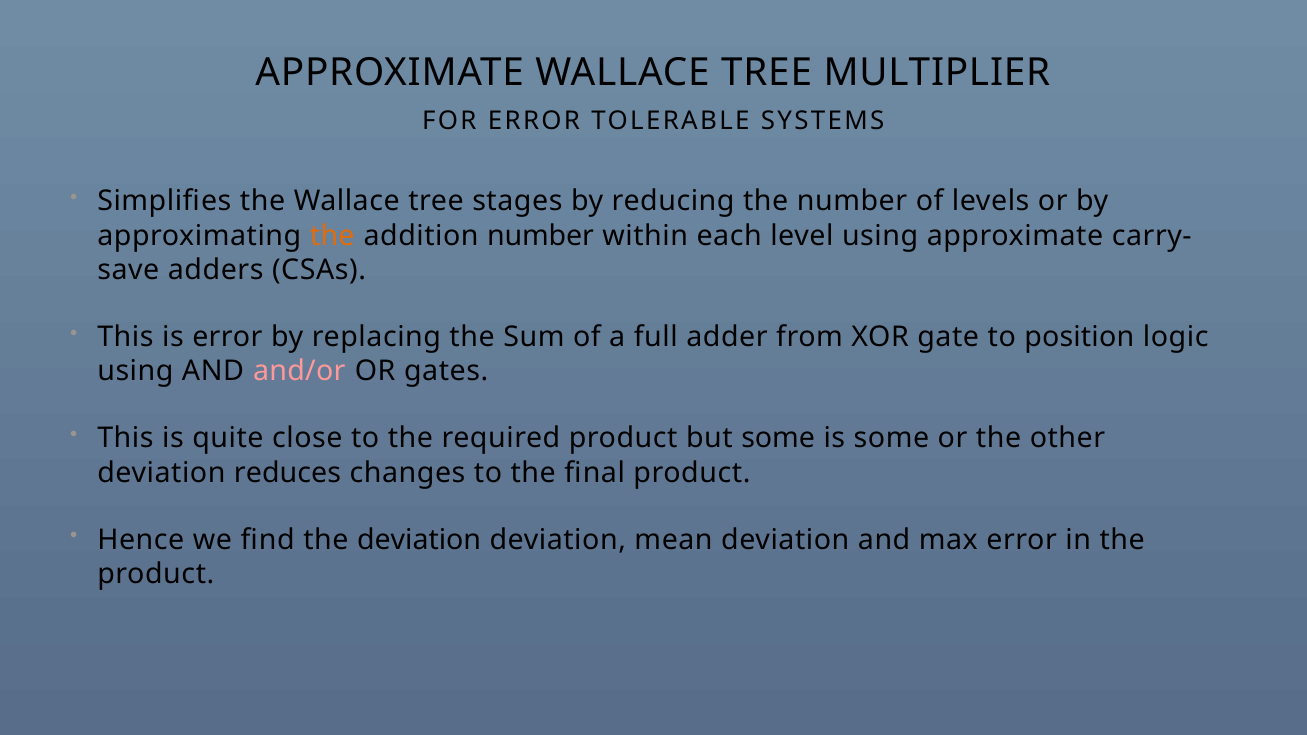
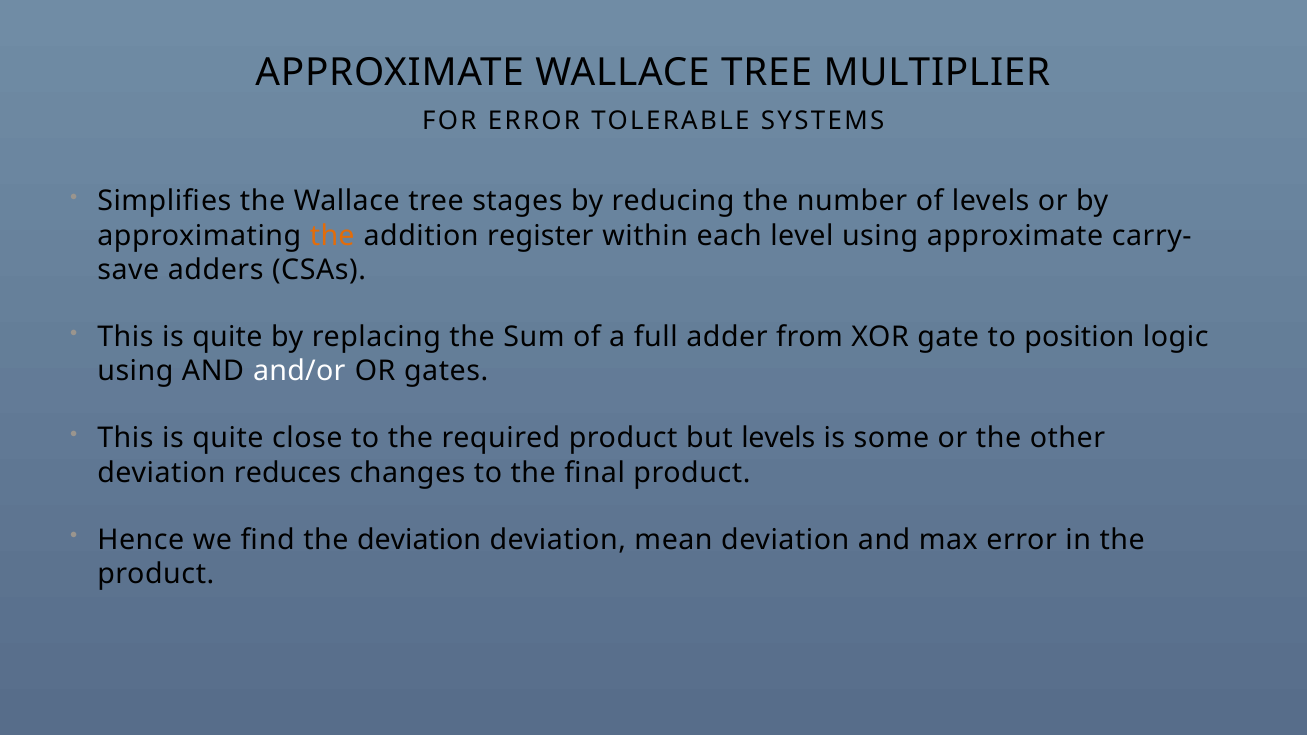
addition number: number -> register
error at (227, 337): error -> quite
and/or colour: pink -> white
but some: some -> levels
